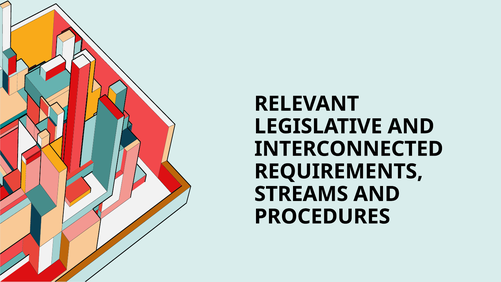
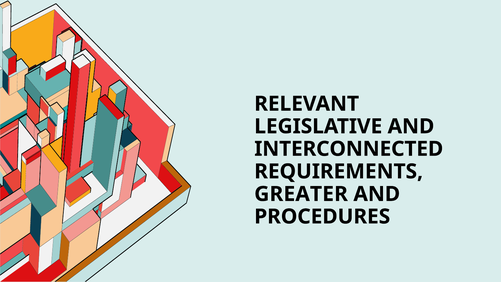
STREAMS: STREAMS -> GREATER
